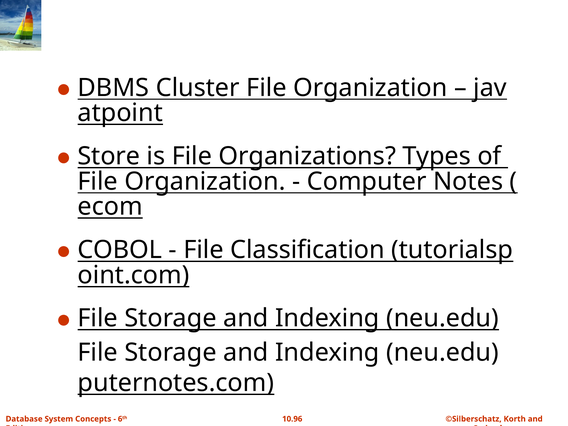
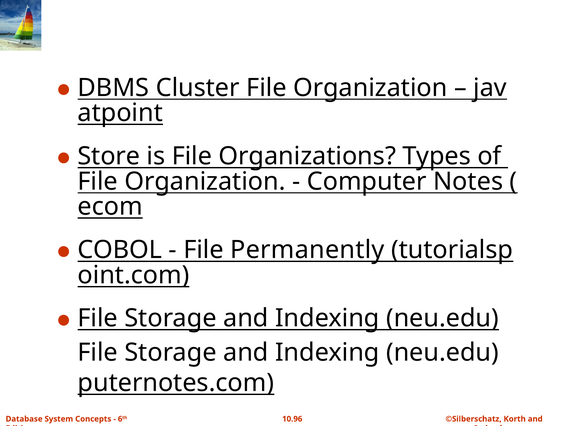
Classification: Classification -> Permanently
